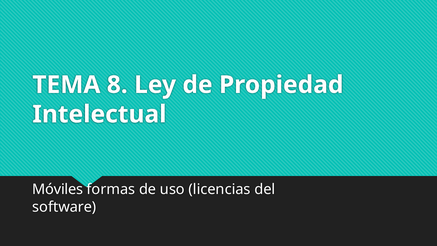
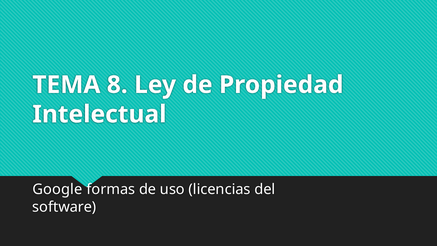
Móviles: Móviles -> Google
